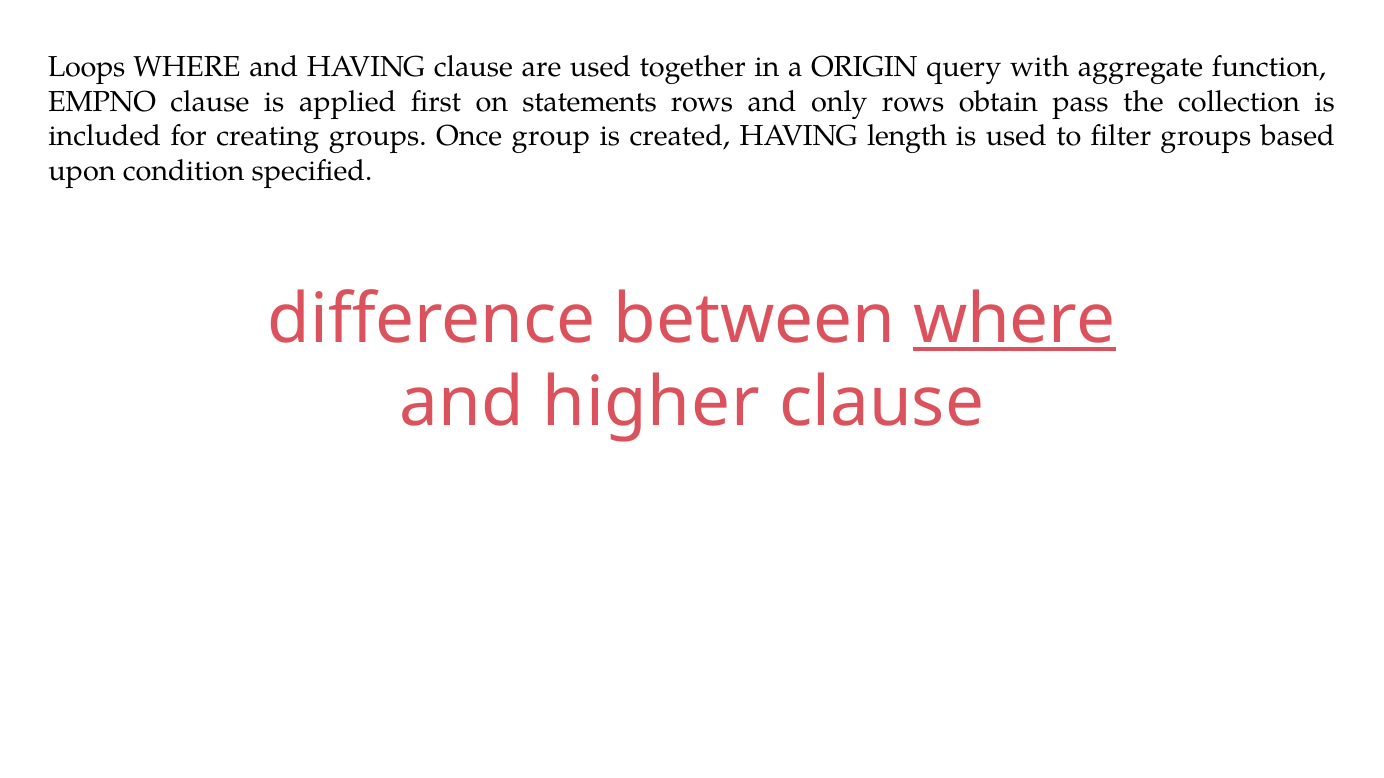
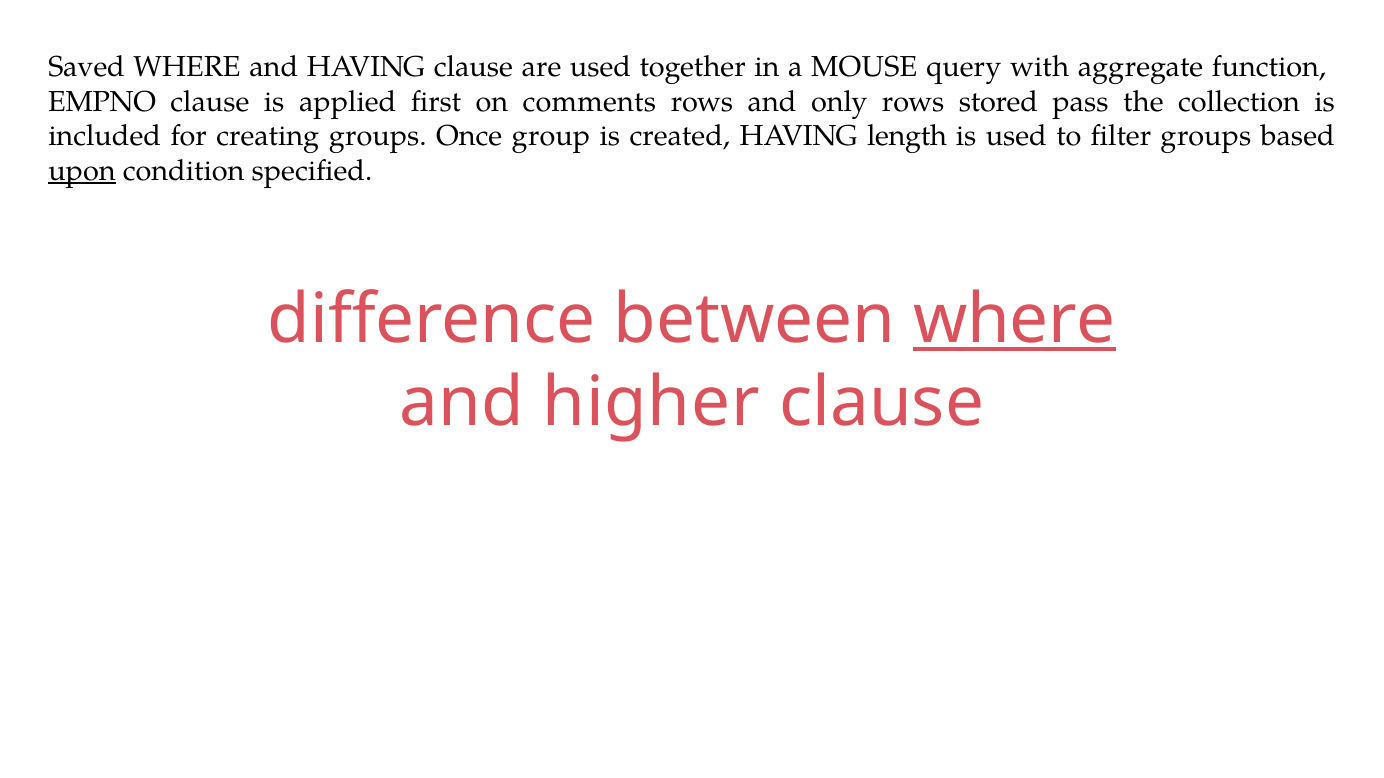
Loops: Loops -> Saved
ORIGIN: ORIGIN -> MOUSE
statements: statements -> comments
obtain: obtain -> stored
upon underline: none -> present
